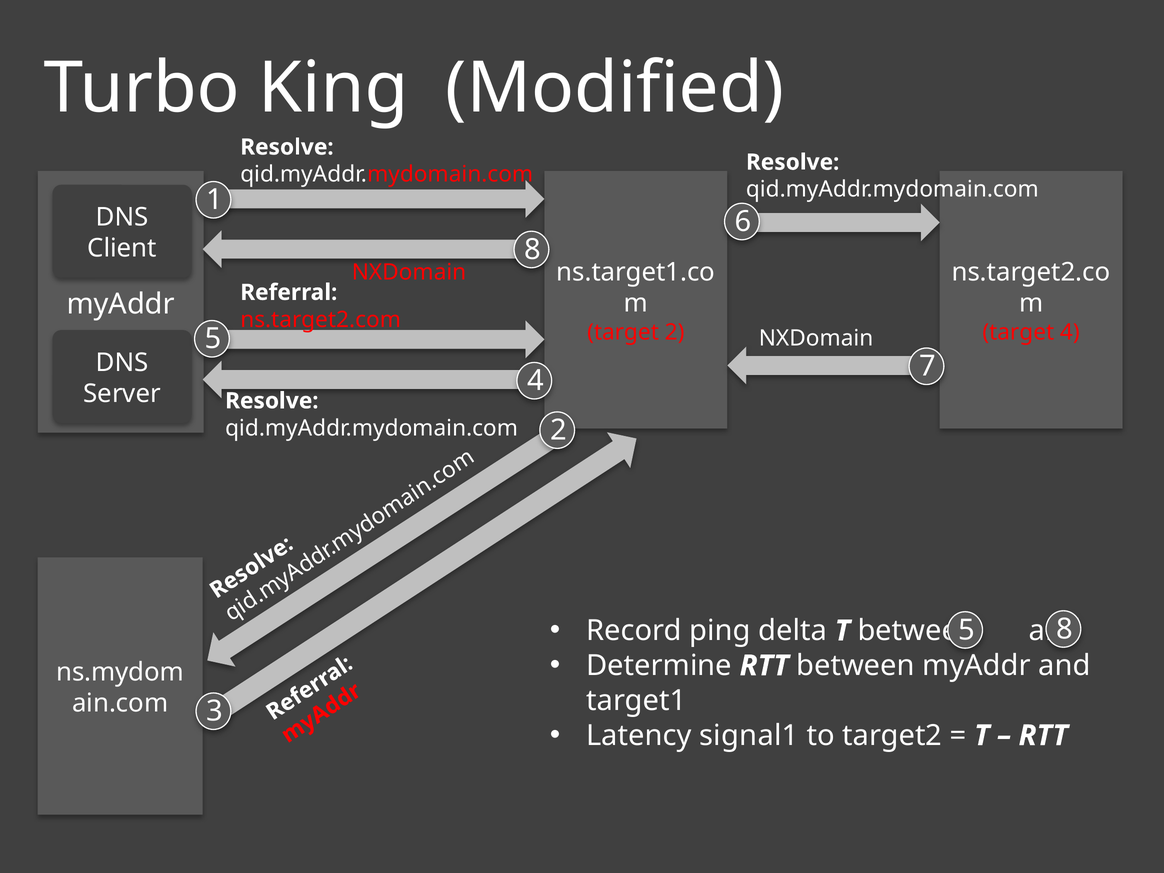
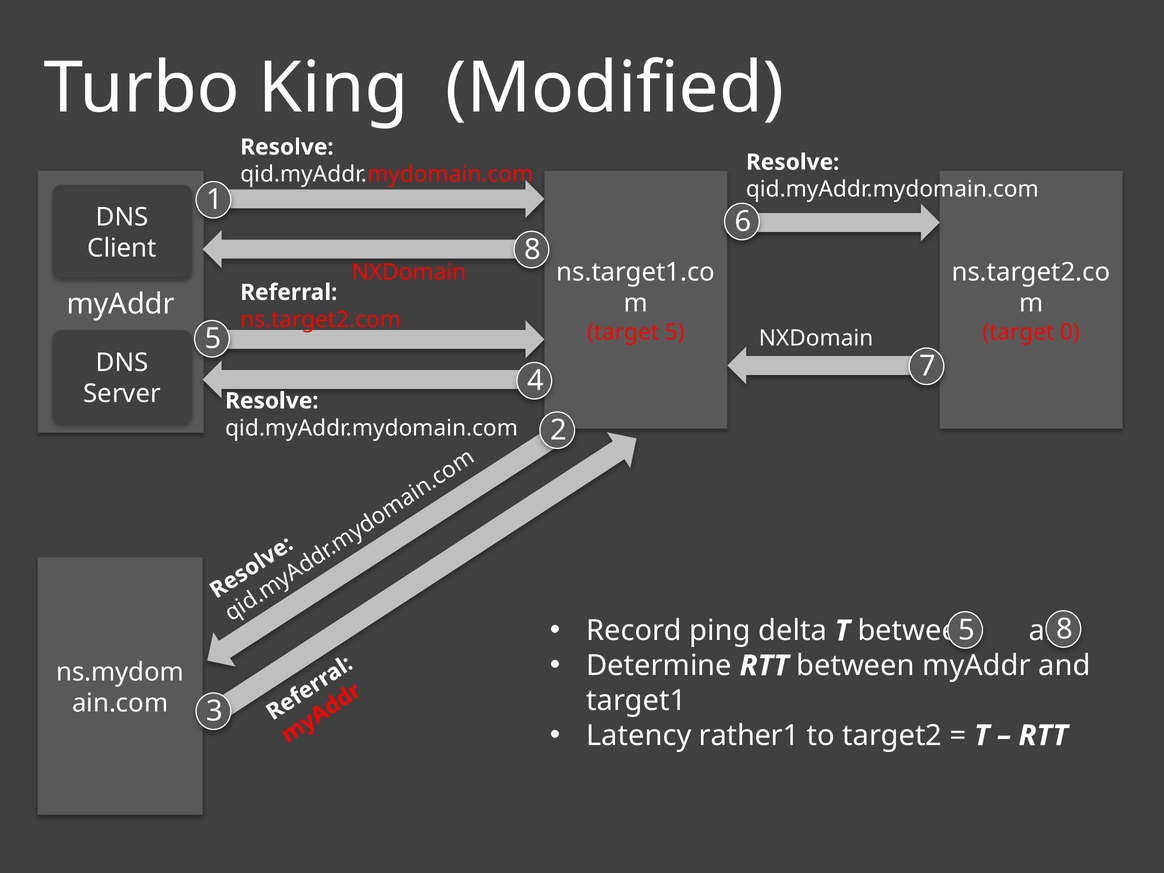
target 2: 2 -> 5
target 4: 4 -> 0
signal1: signal1 -> rather1
